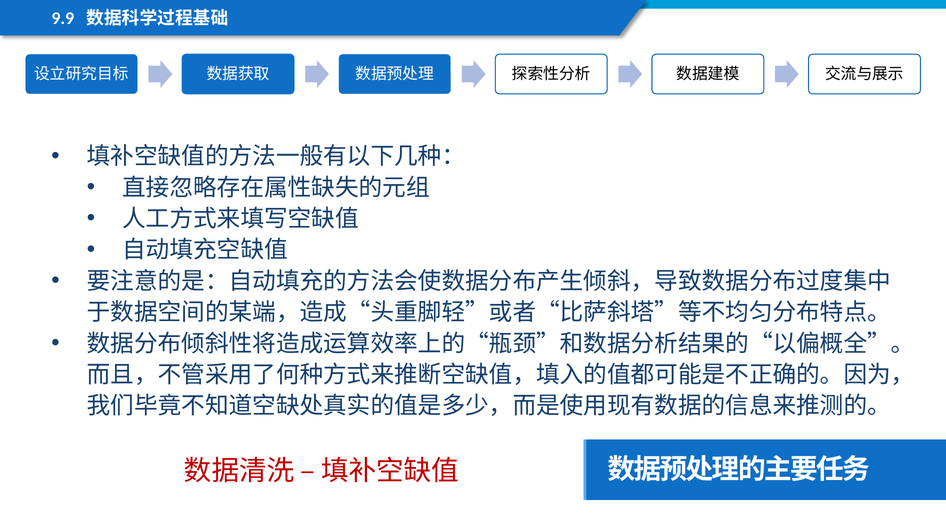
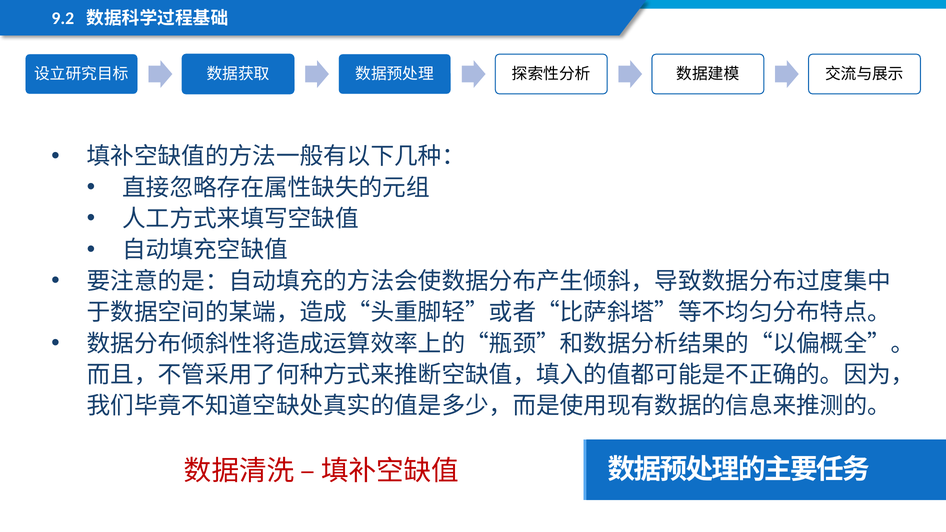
9.9: 9.9 -> 9.2
